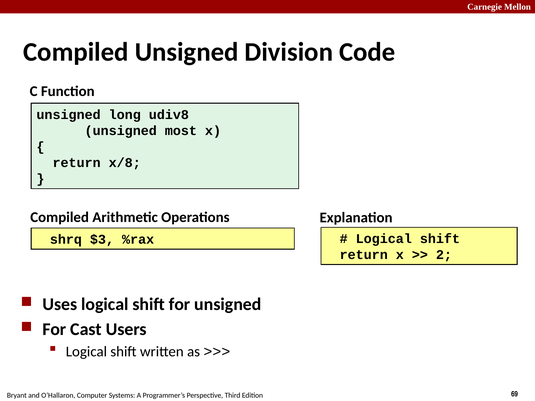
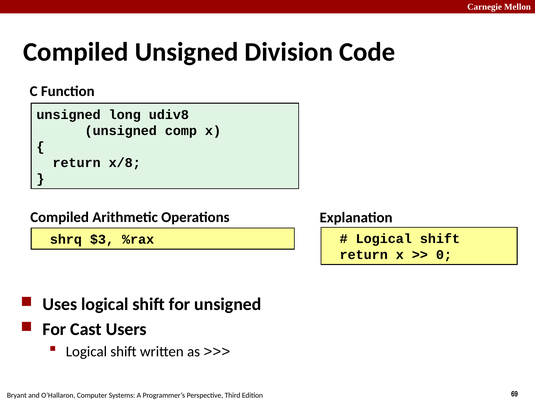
most: most -> comp
2: 2 -> 0
